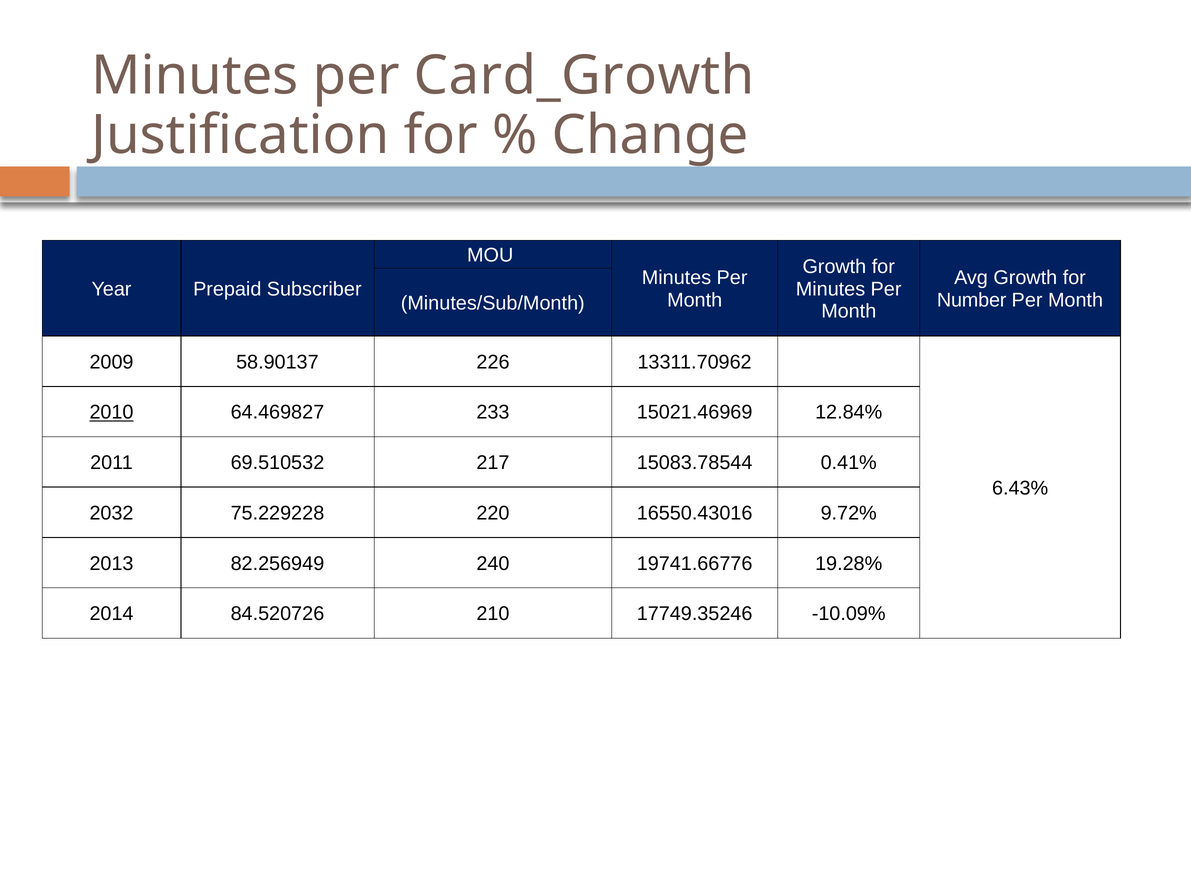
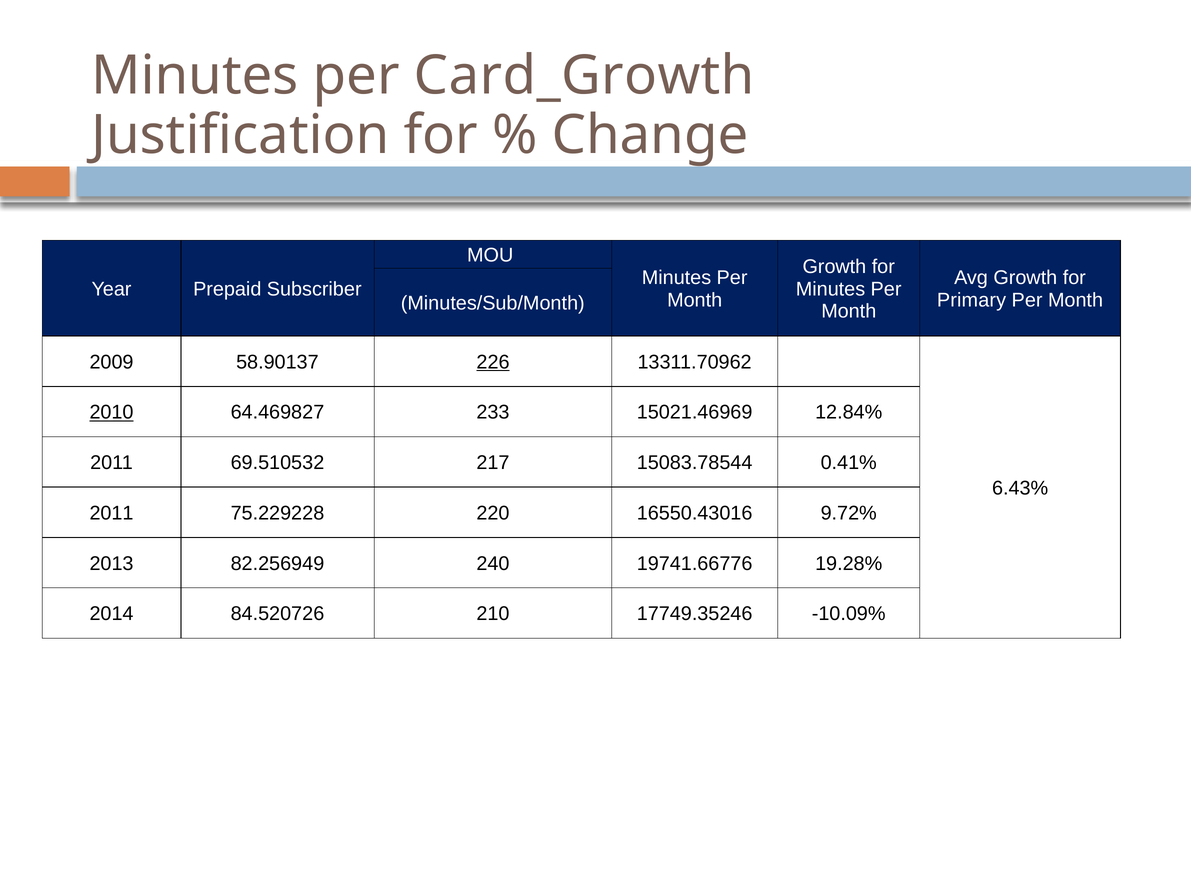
Number: Number -> Primary
226 underline: none -> present
2032 at (112, 513): 2032 -> 2011
